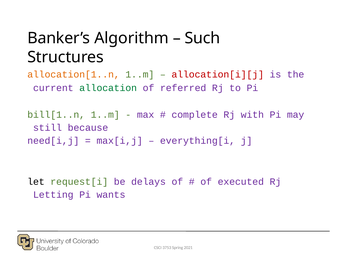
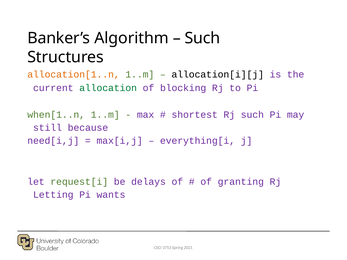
allocation[i][j colour: red -> black
referred: referred -> blocking
bill[1..n: bill[1..n -> when[1..n
complete: complete -> shortest
Rj with: with -> such
let colour: black -> purple
executed: executed -> granting
